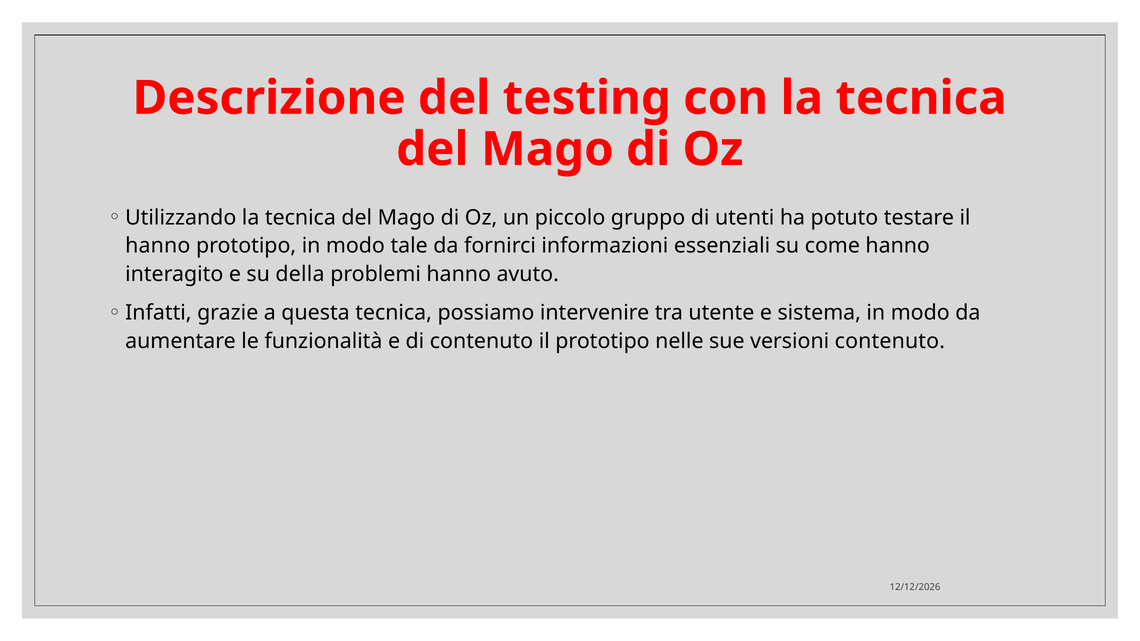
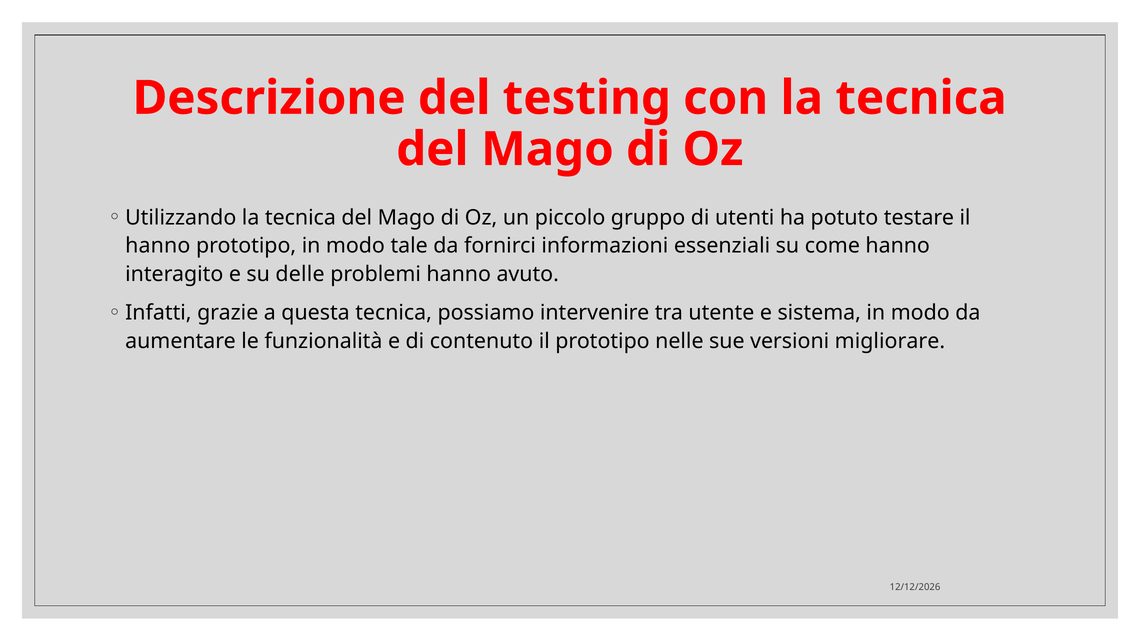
della: della -> delle
versioni contenuto: contenuto -> migliorare
